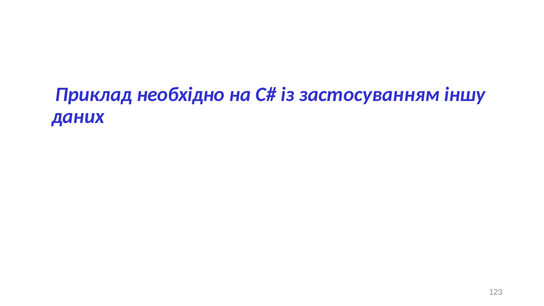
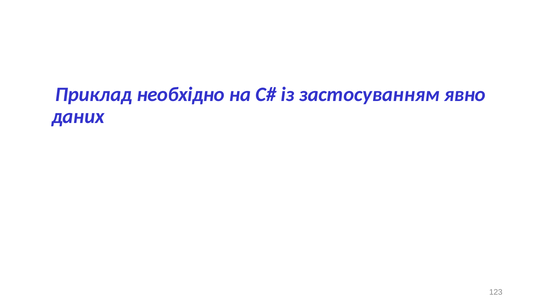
іншу: іншу -> явно
